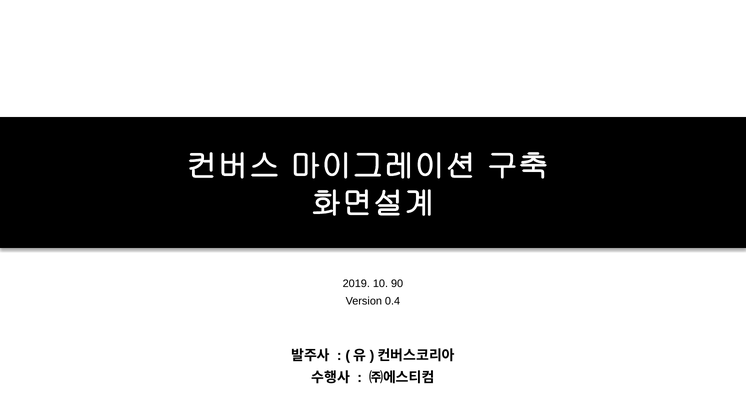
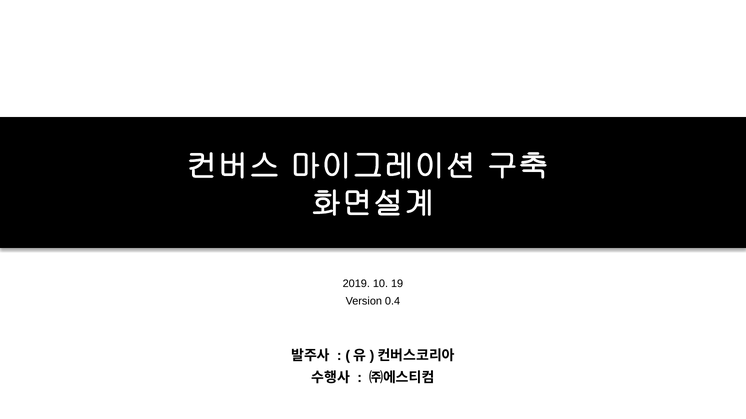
90: 90 -> 19
